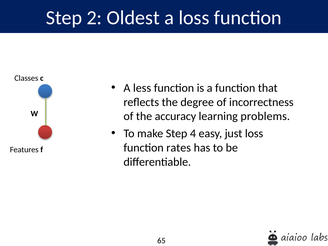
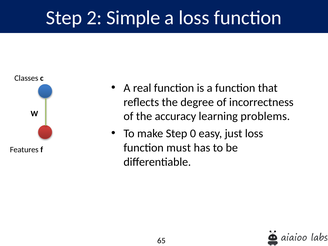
Oldest: Oldest -> Simple
less: less -> real
4: 4 -> 0
rates: rates -> must
